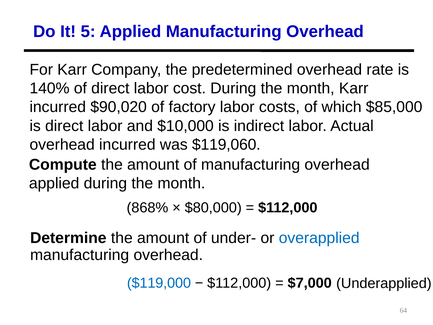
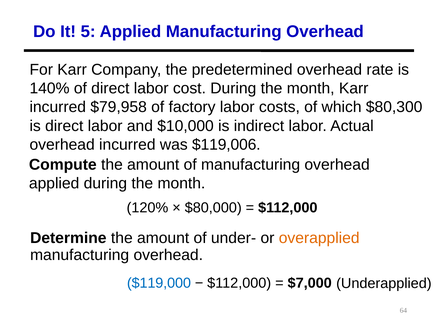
$90,020: $90,020 -> $79,958
$85,000: $85,000 -> $80,300
$119,060: $119,060 -> $119,006
868%: 868% -> 120%
overapplied colour: blue -> orange
